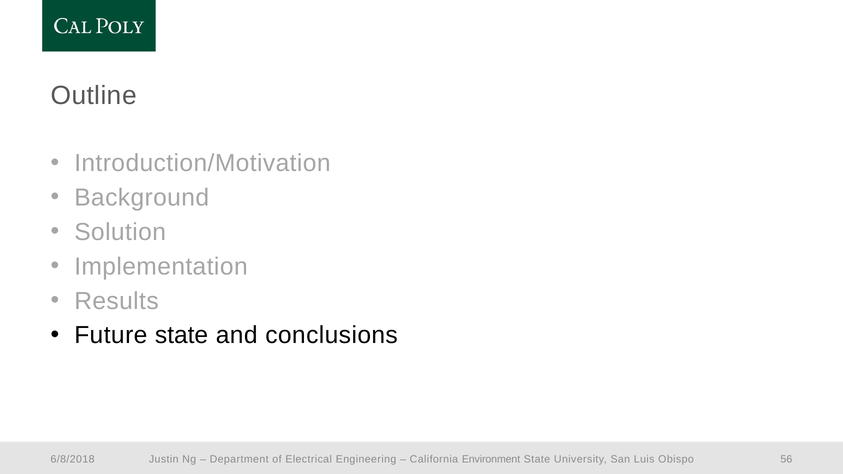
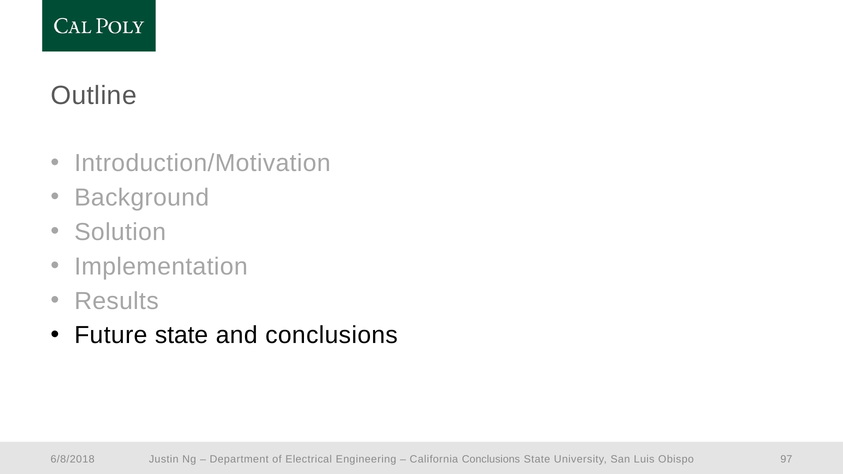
California Environment: Environment -> Conclusions
56: 56 -> 97
